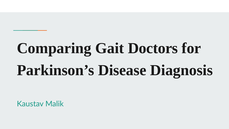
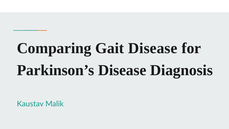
Gait Doctors: Doctors -> Disease
